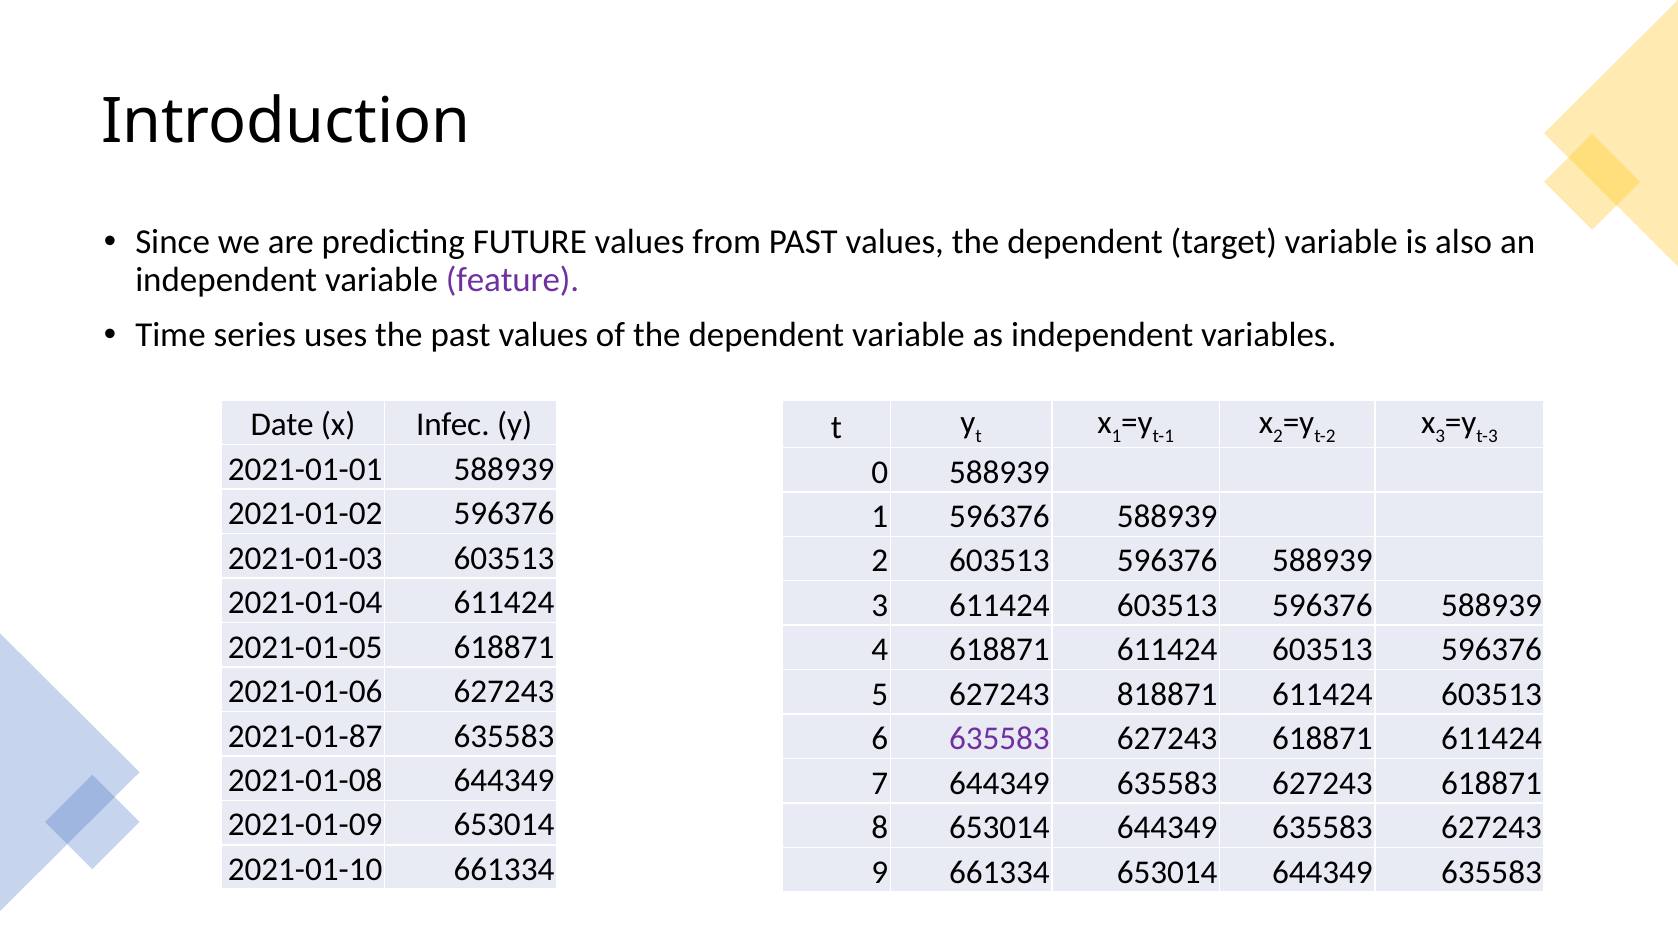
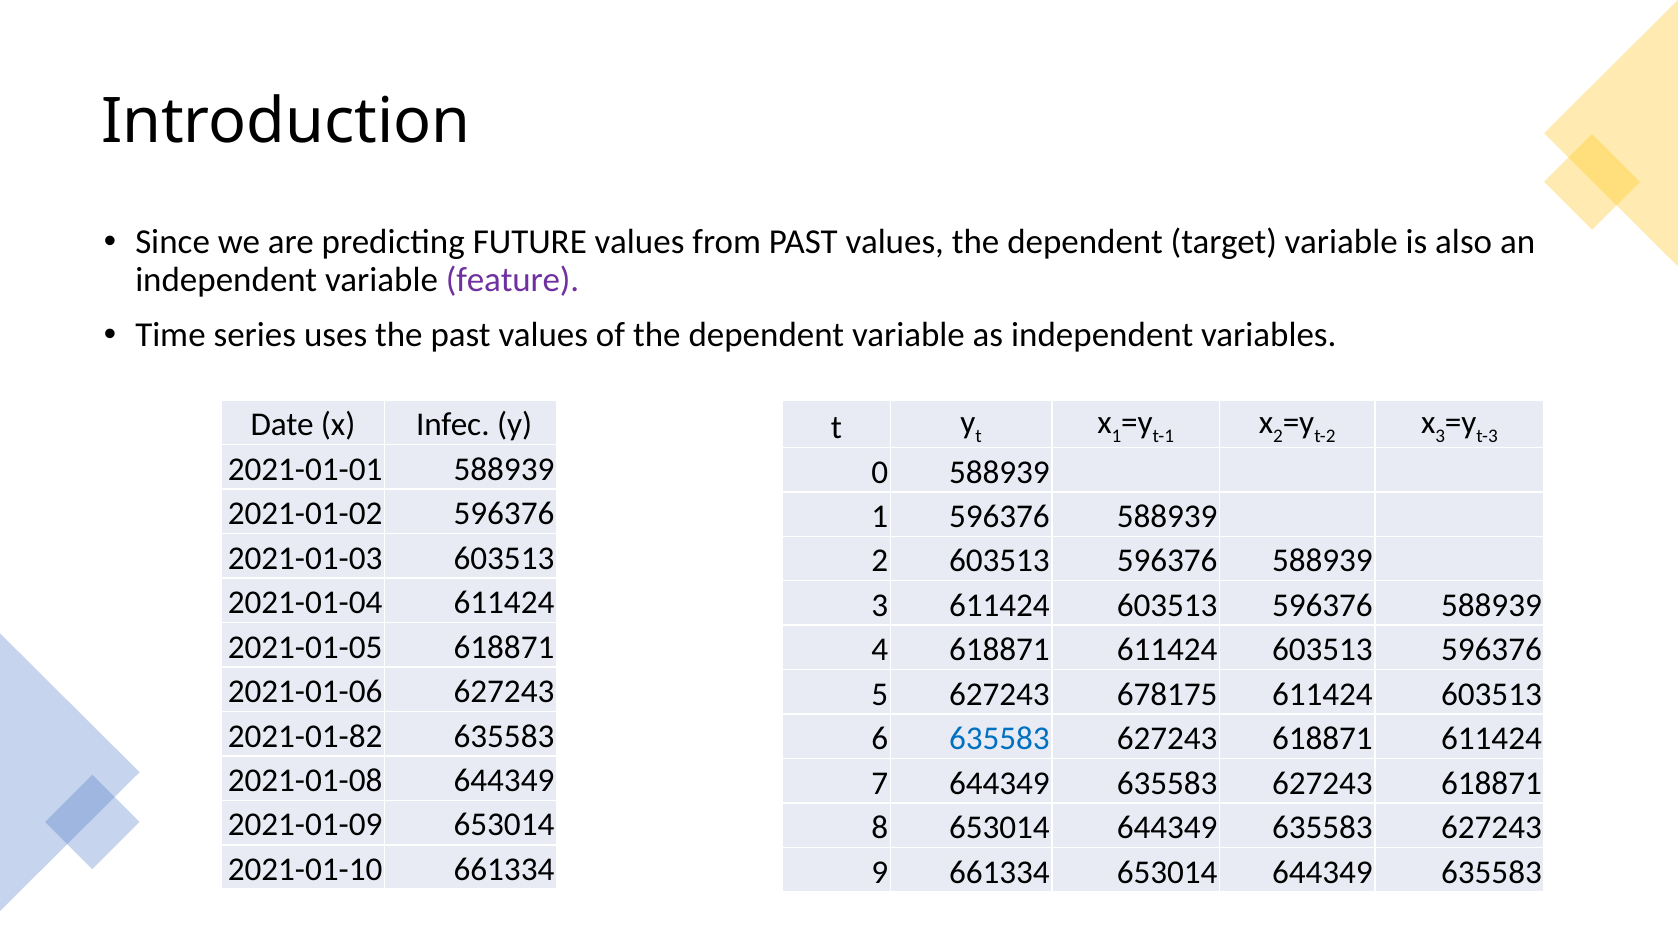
818871: 818871 -> 678175
2021-01-87: 2021-01-87 -> 2021-01-82
635583 at (999, 739) colour: purple -> blue
